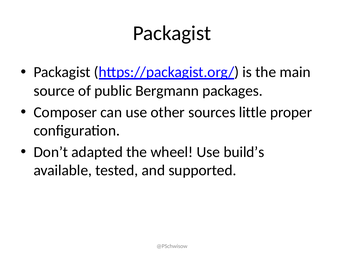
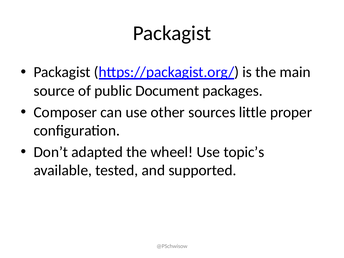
Bergmann: Bergmann -> Document
build’s: build’s -> topic’s
